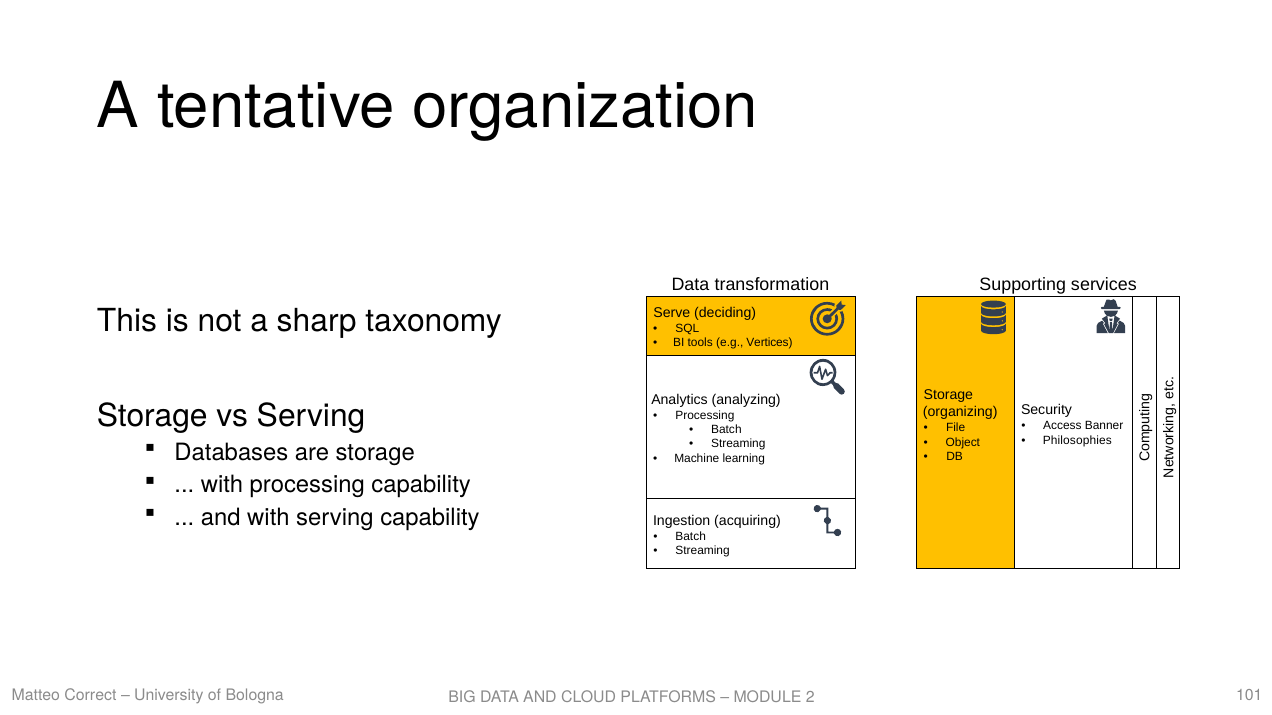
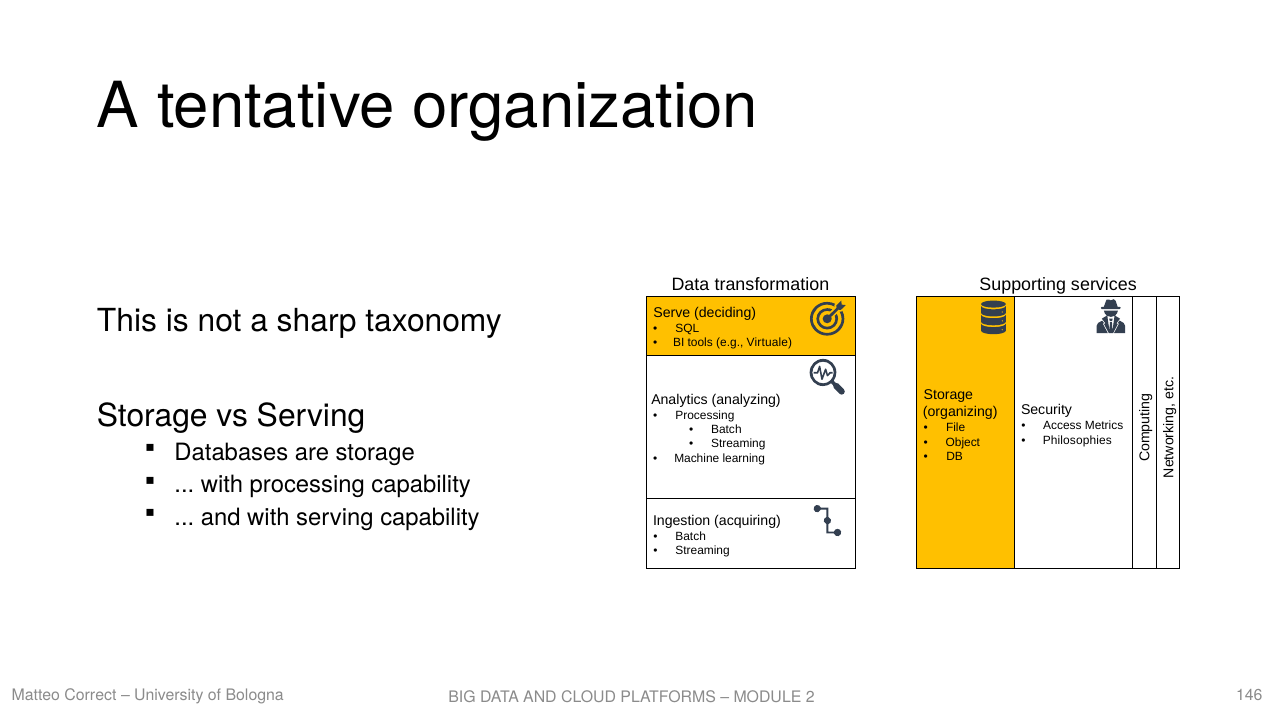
Vertices: Vertices -> Virtuale
Banner: Banner -> Metrics
101: 101 -> 146
